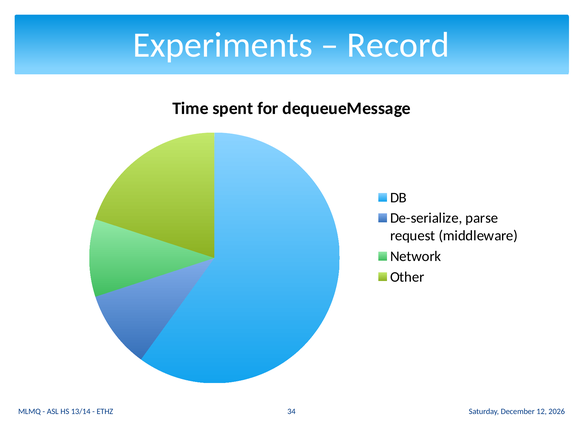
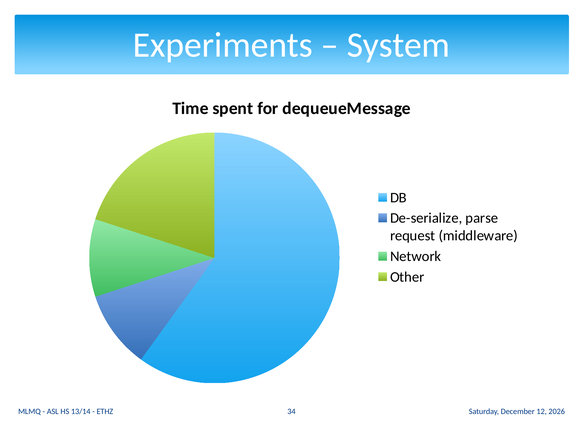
Record: Record -> System
